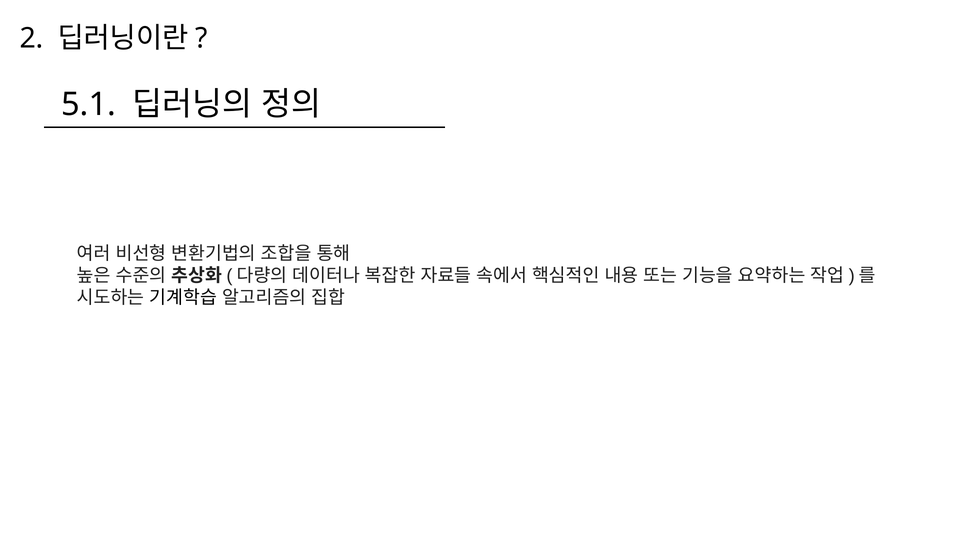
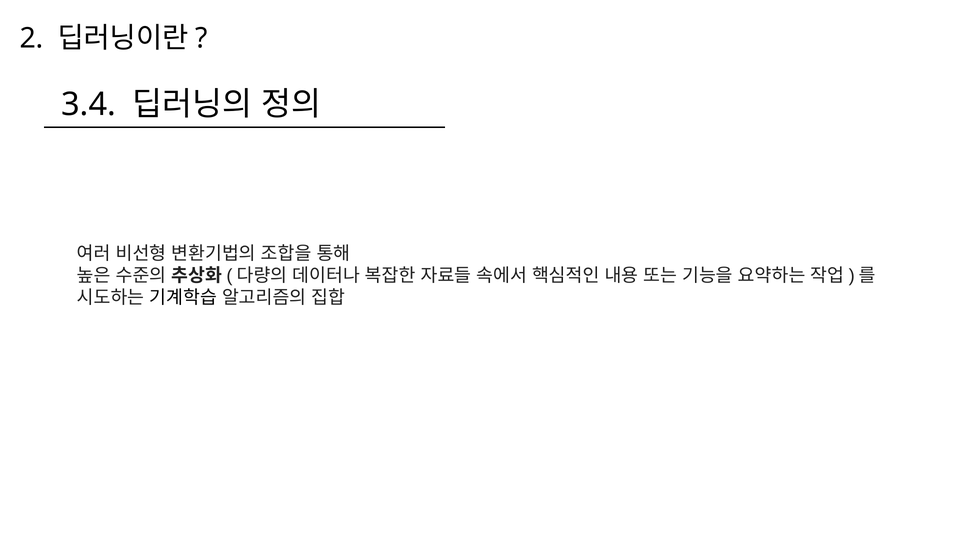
5.1: 5.1 -> 3.4
